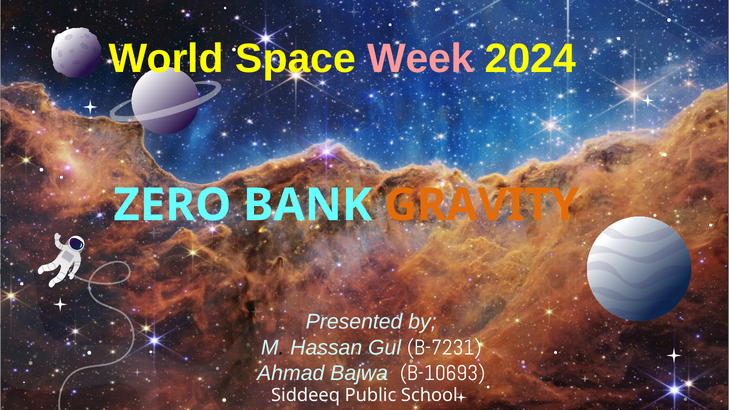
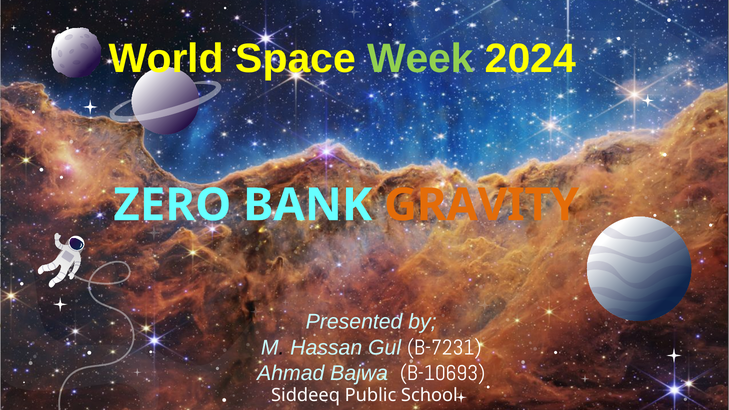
Week colour: pink -> light green
